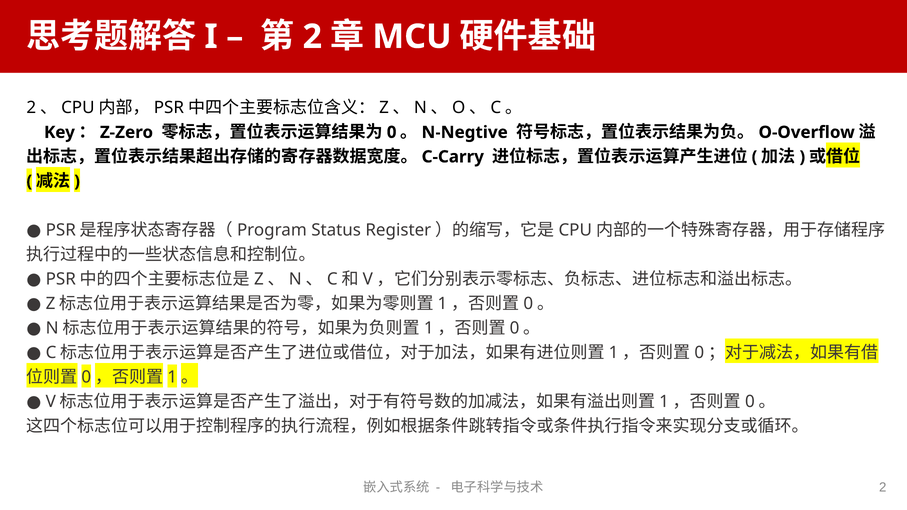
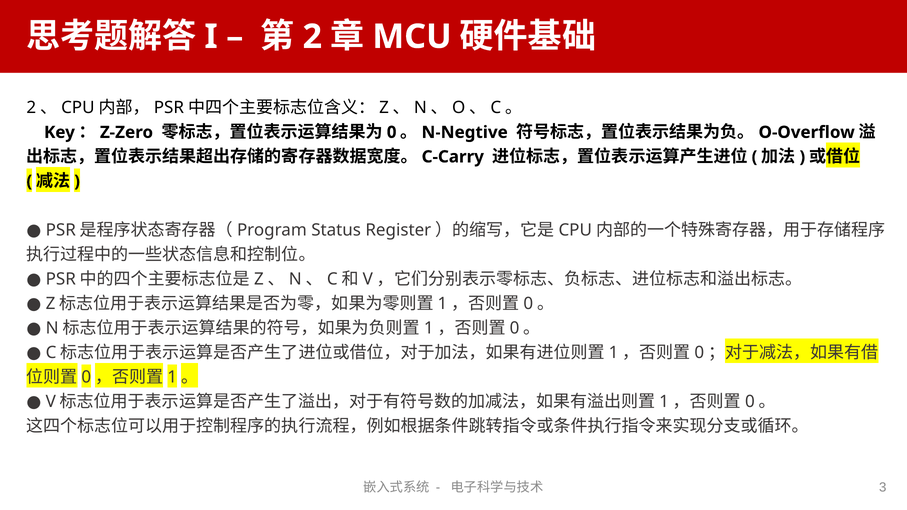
2 at (883, 487): 2 -> 3
